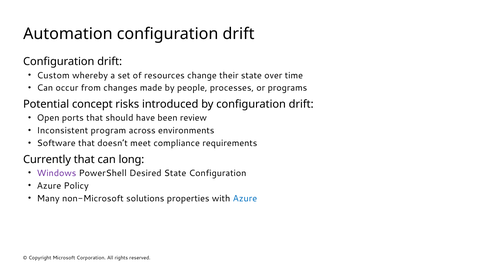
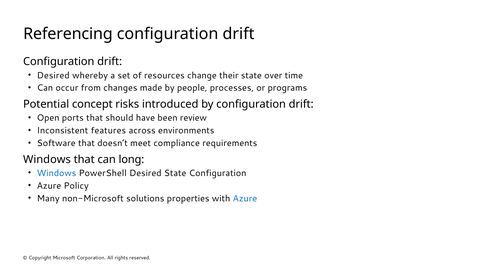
Automation: Automation -> Referencing
Custom at (53, 75): Custom -> Desired
program: program -> features
Currently at (47, 159): Currently -> Windows
Windows at (57, 173) colour: purple -> blue
